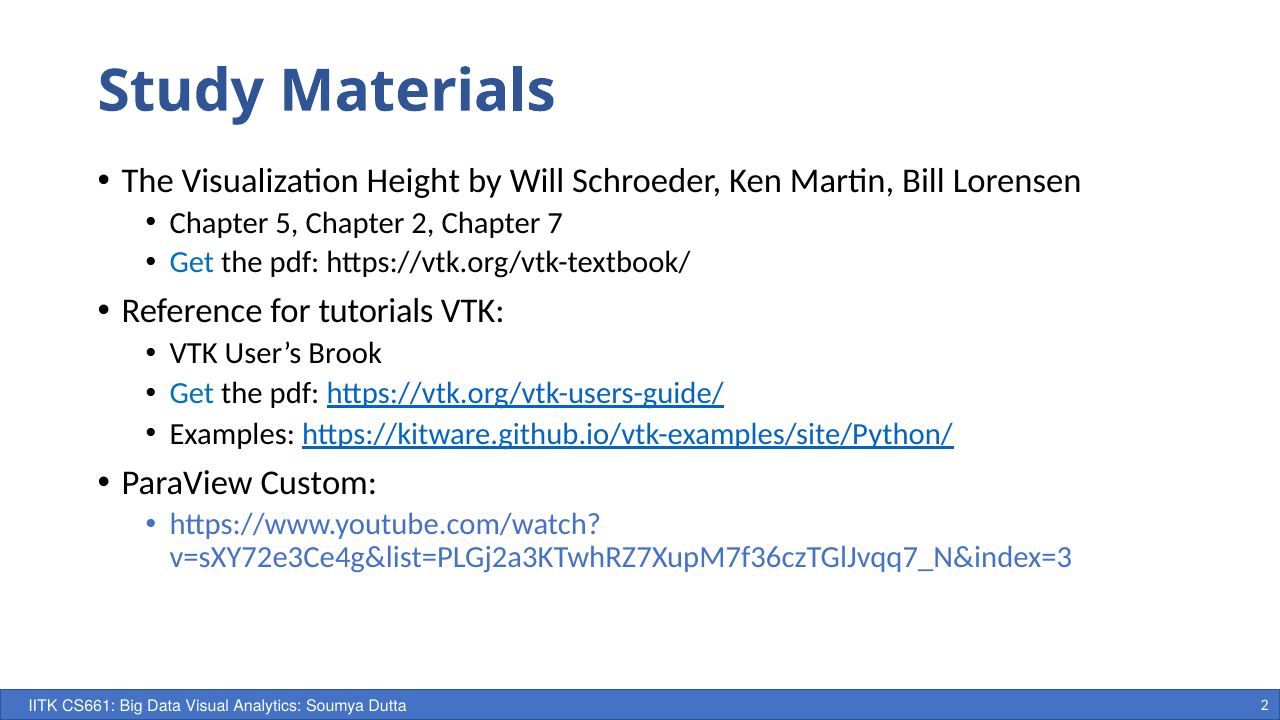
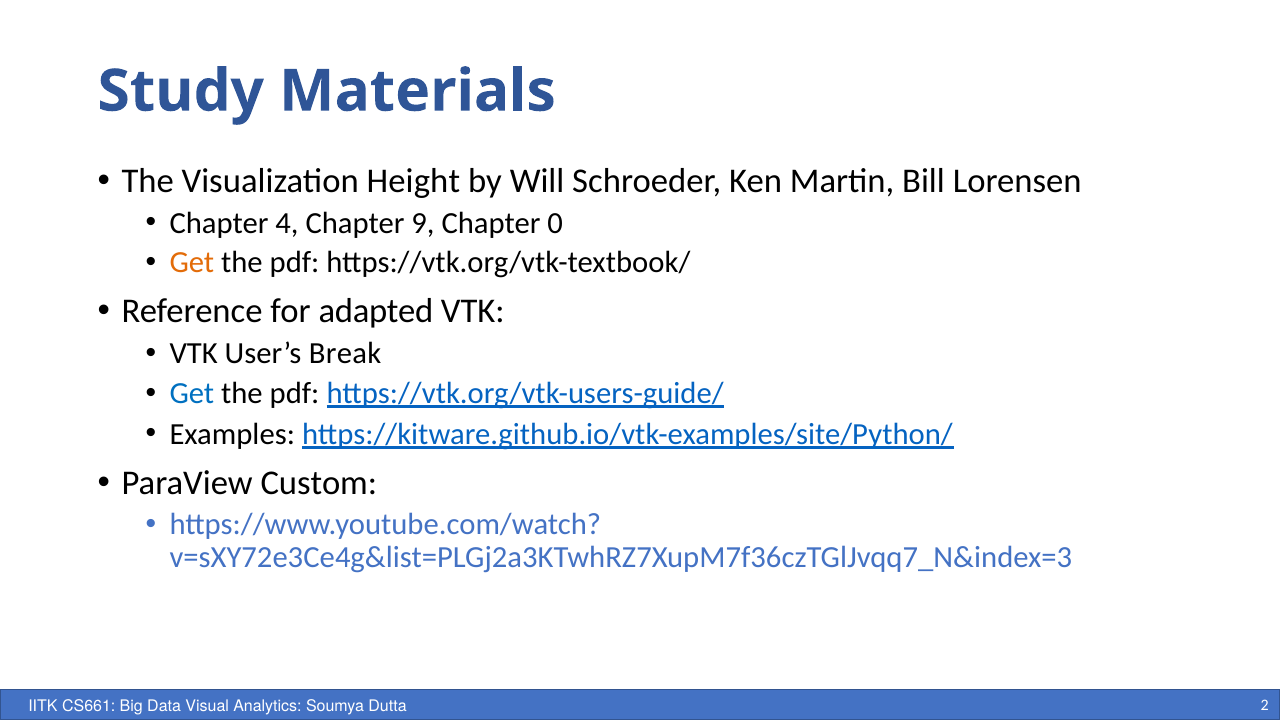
5: 5 -> 4
Chapter 2: 2 -> 9
7: 7 -> 0
Get at (192, 263) colour: blue -> orange
tutorials: tutorials -> adapted
Brook: Brook -> Break
